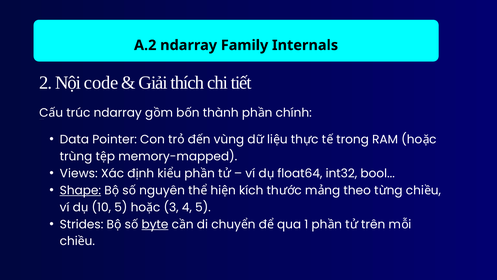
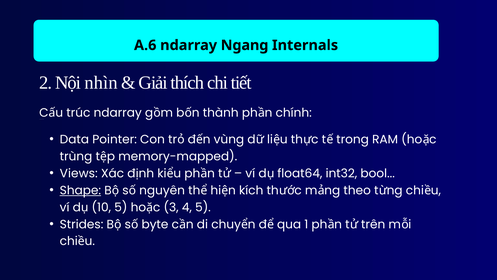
A.2: A.2 -> A.6
Family: Family -> Ngang
code: code -> nhìn
byte underline: present -> none
